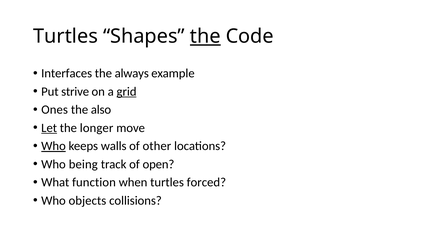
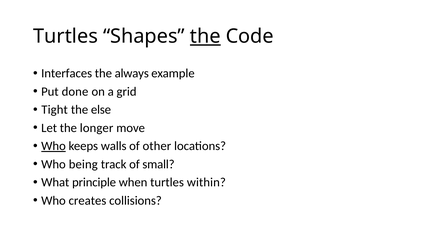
strive: strive -> done
grid underline: present -> none
Ones: Ones -> Tight
also: also -> else
Let underline: present -> none
open: open -> small
function: function -> principle
forced: forced -> within
objects: objects -> creates
